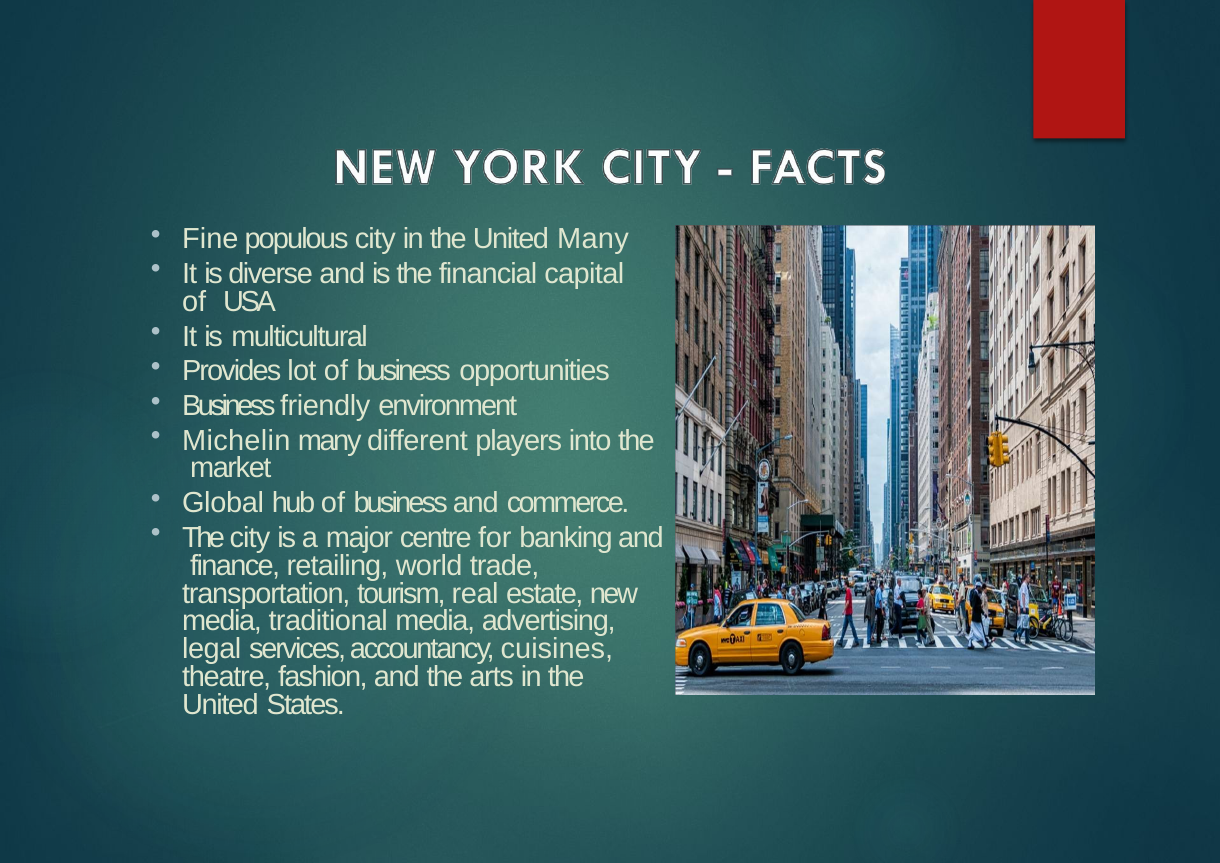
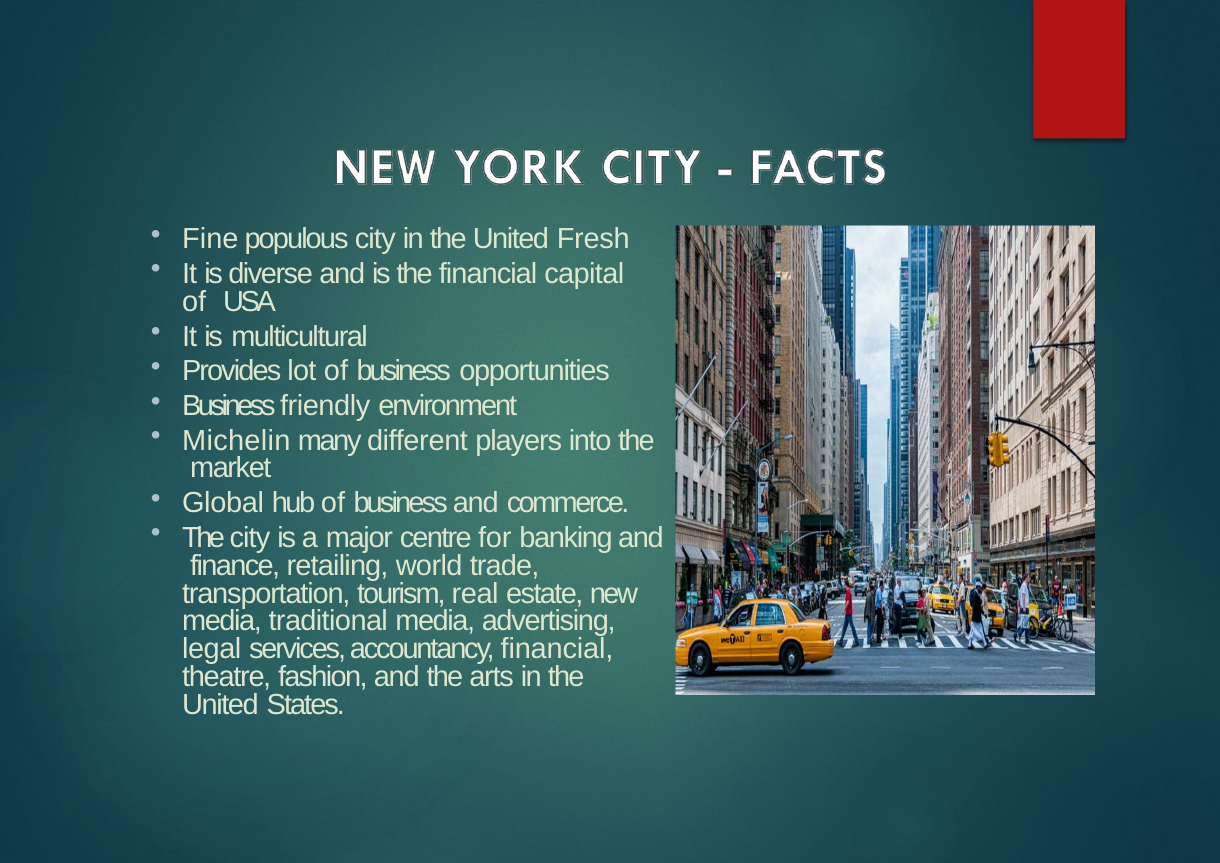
United Many: Many -> Fresh
accountancy cuisines: cuisines -> financial
